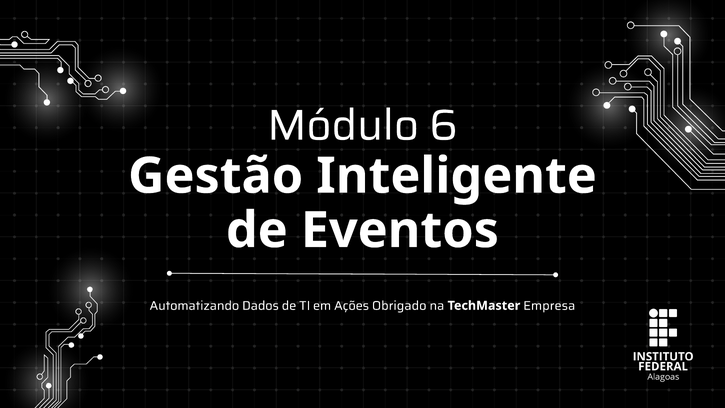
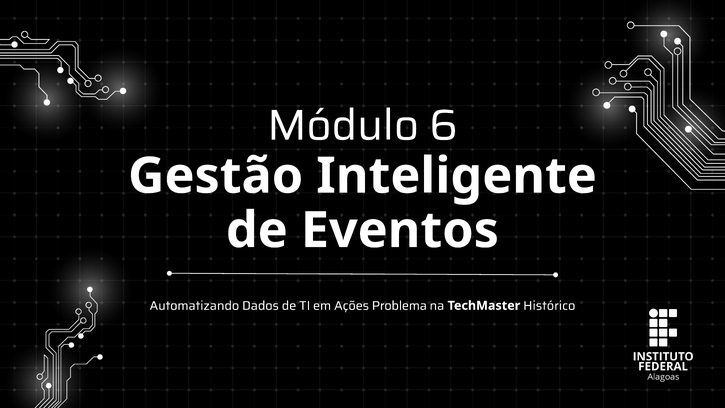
Obrigado: Obrigado -> Problema
Empresa: Empresa -> Histórico
